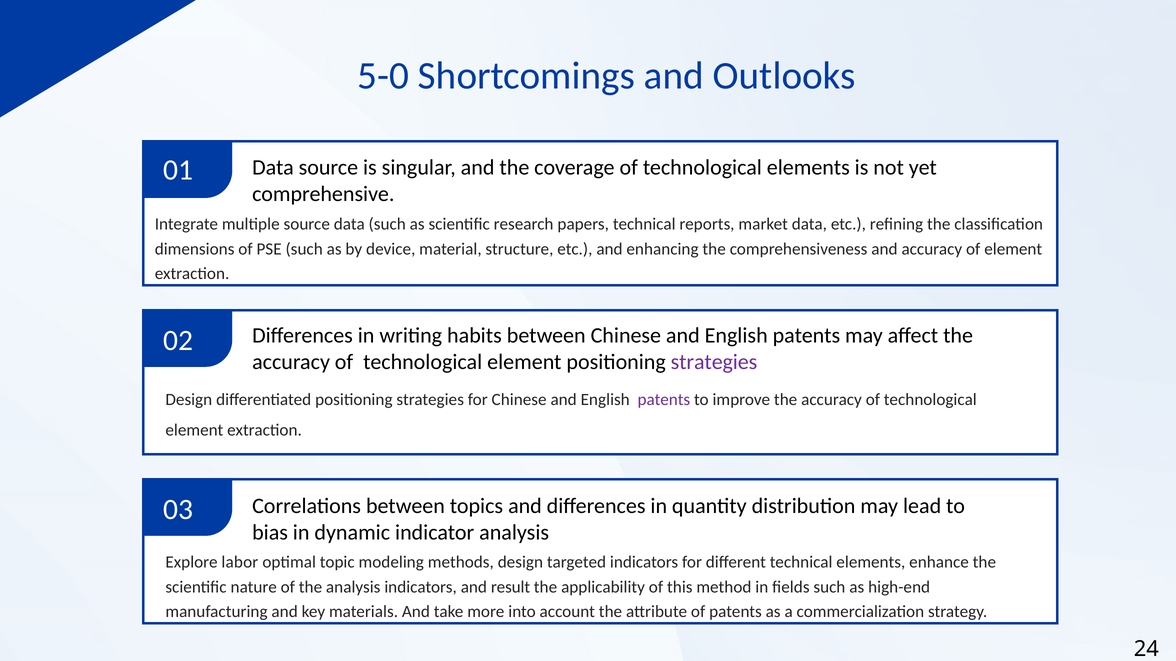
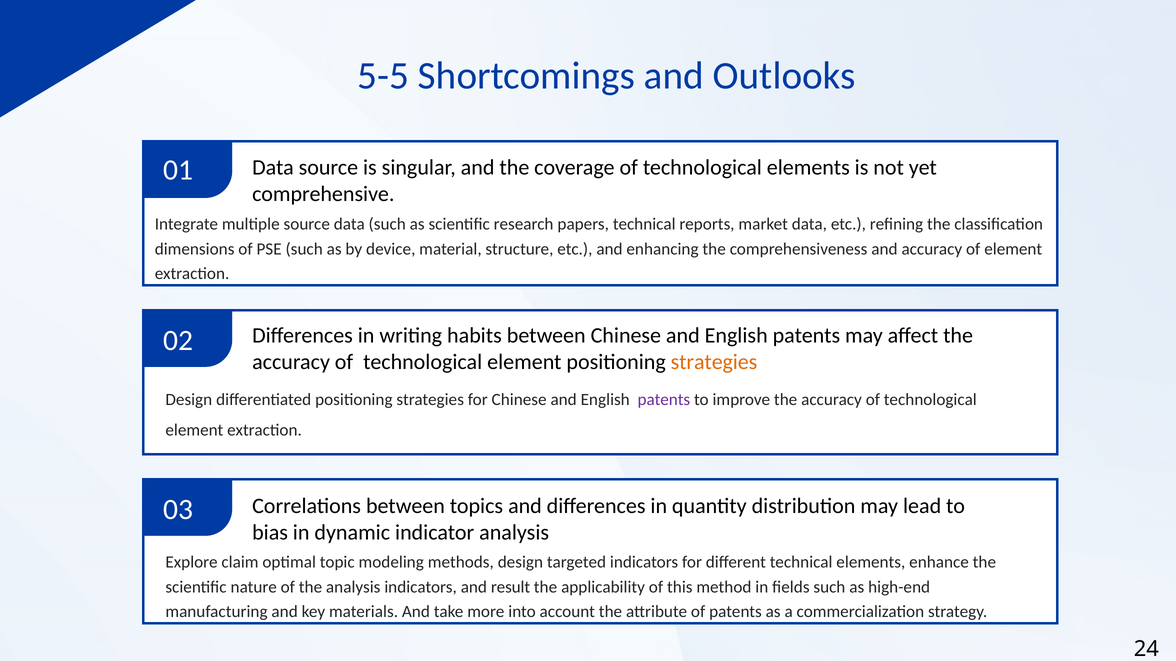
5-0: 5-0 -> 5-5
strategies at (714, 362) colour: purple -> orange
labor: labor -> claim
